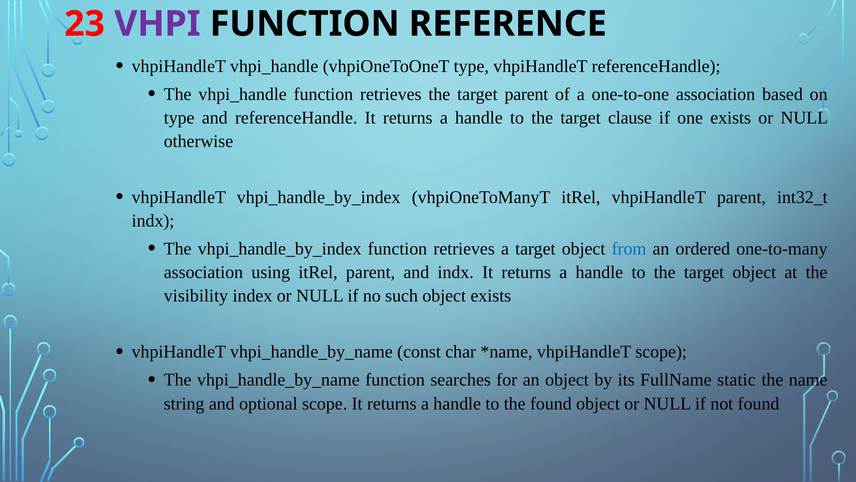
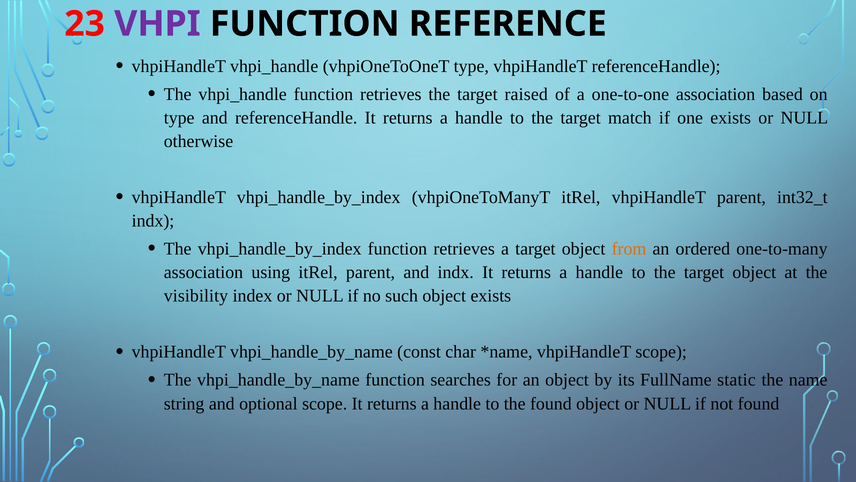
target parent: parent -> raised
clause: clause -> match
from colour: blue -> orange
